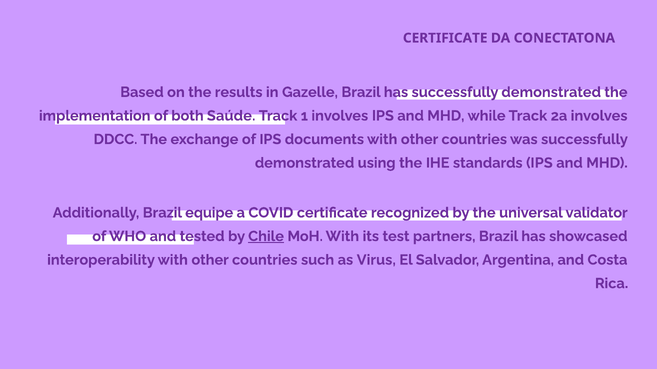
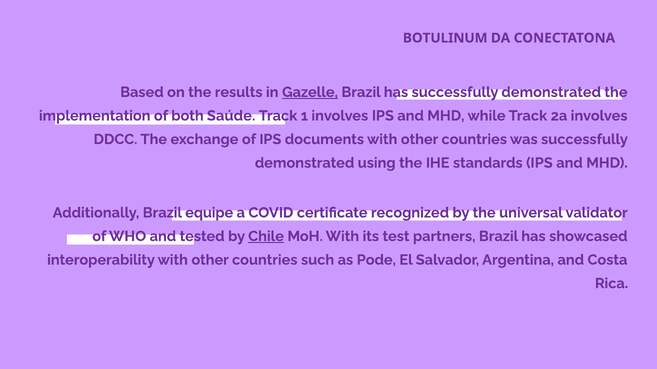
CERTIFICATE at (445, 38): CERTIFICATE -> BOTULINUM
Gazelle underline: none -> present
Virus: Virus -> Pode
